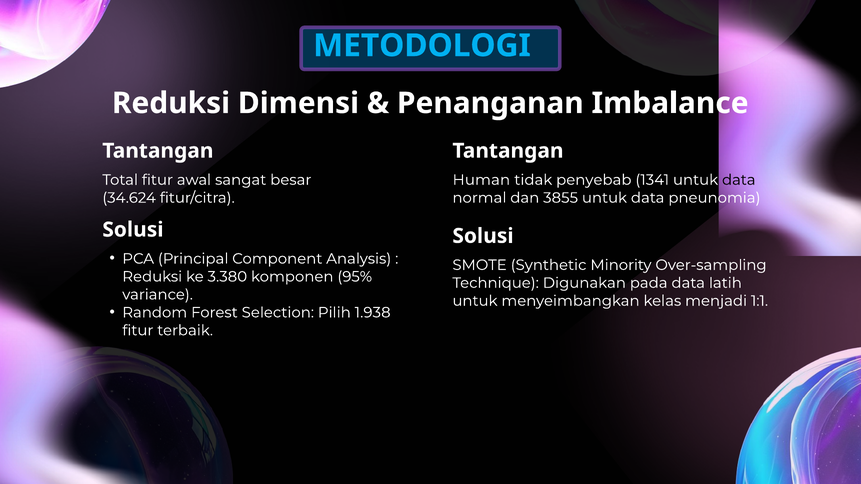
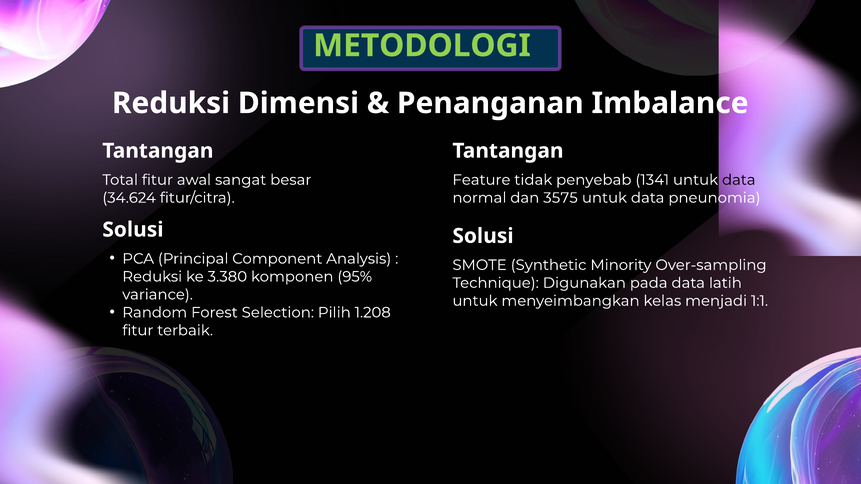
METODOLOGI colour: light blue -> light green
Human: Human -> Feature
3855: 3855 -> 3575
1.938: 1.938 -> 1.208
